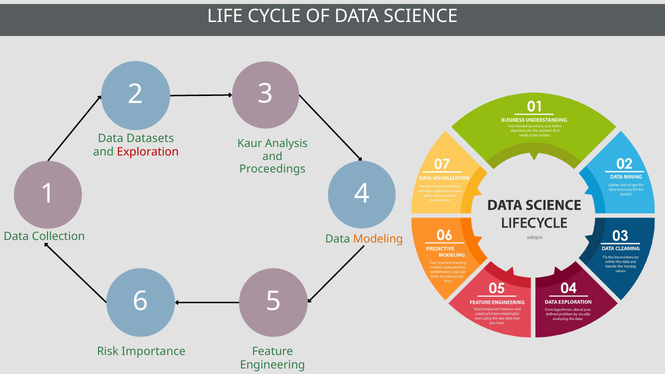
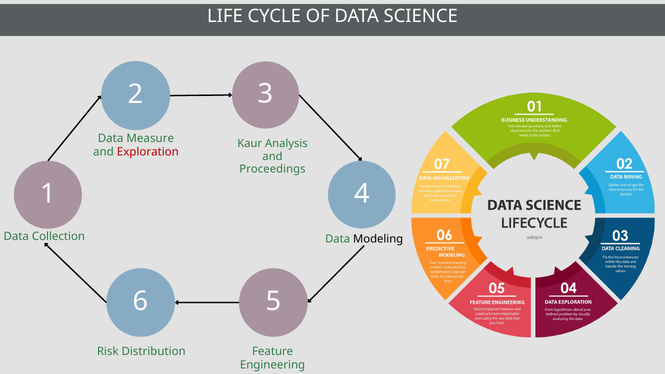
Datasets: Datasets -> Measure
Modeling colour: orange -> black
Importance: Importance -> Distribution
